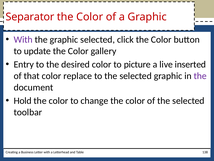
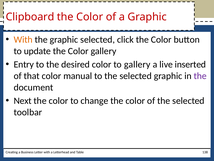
Separator: Separator -> Clipboard
With at (23, 40) colour: purple -> orange
to picture: picture -> gallery
replace: replace -> manual
Hold: Hold -> Next
